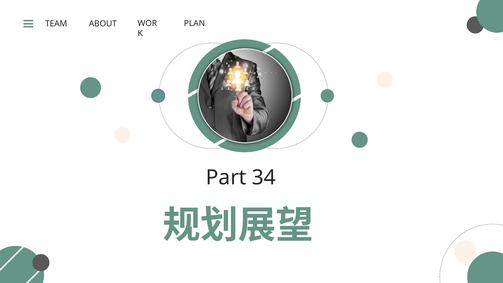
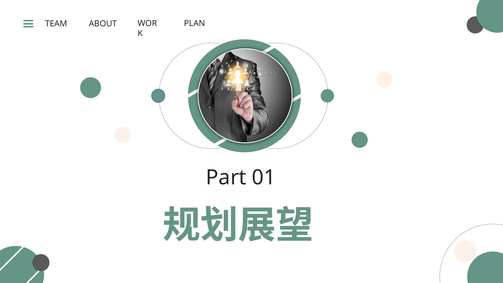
34: 34 -> 01
